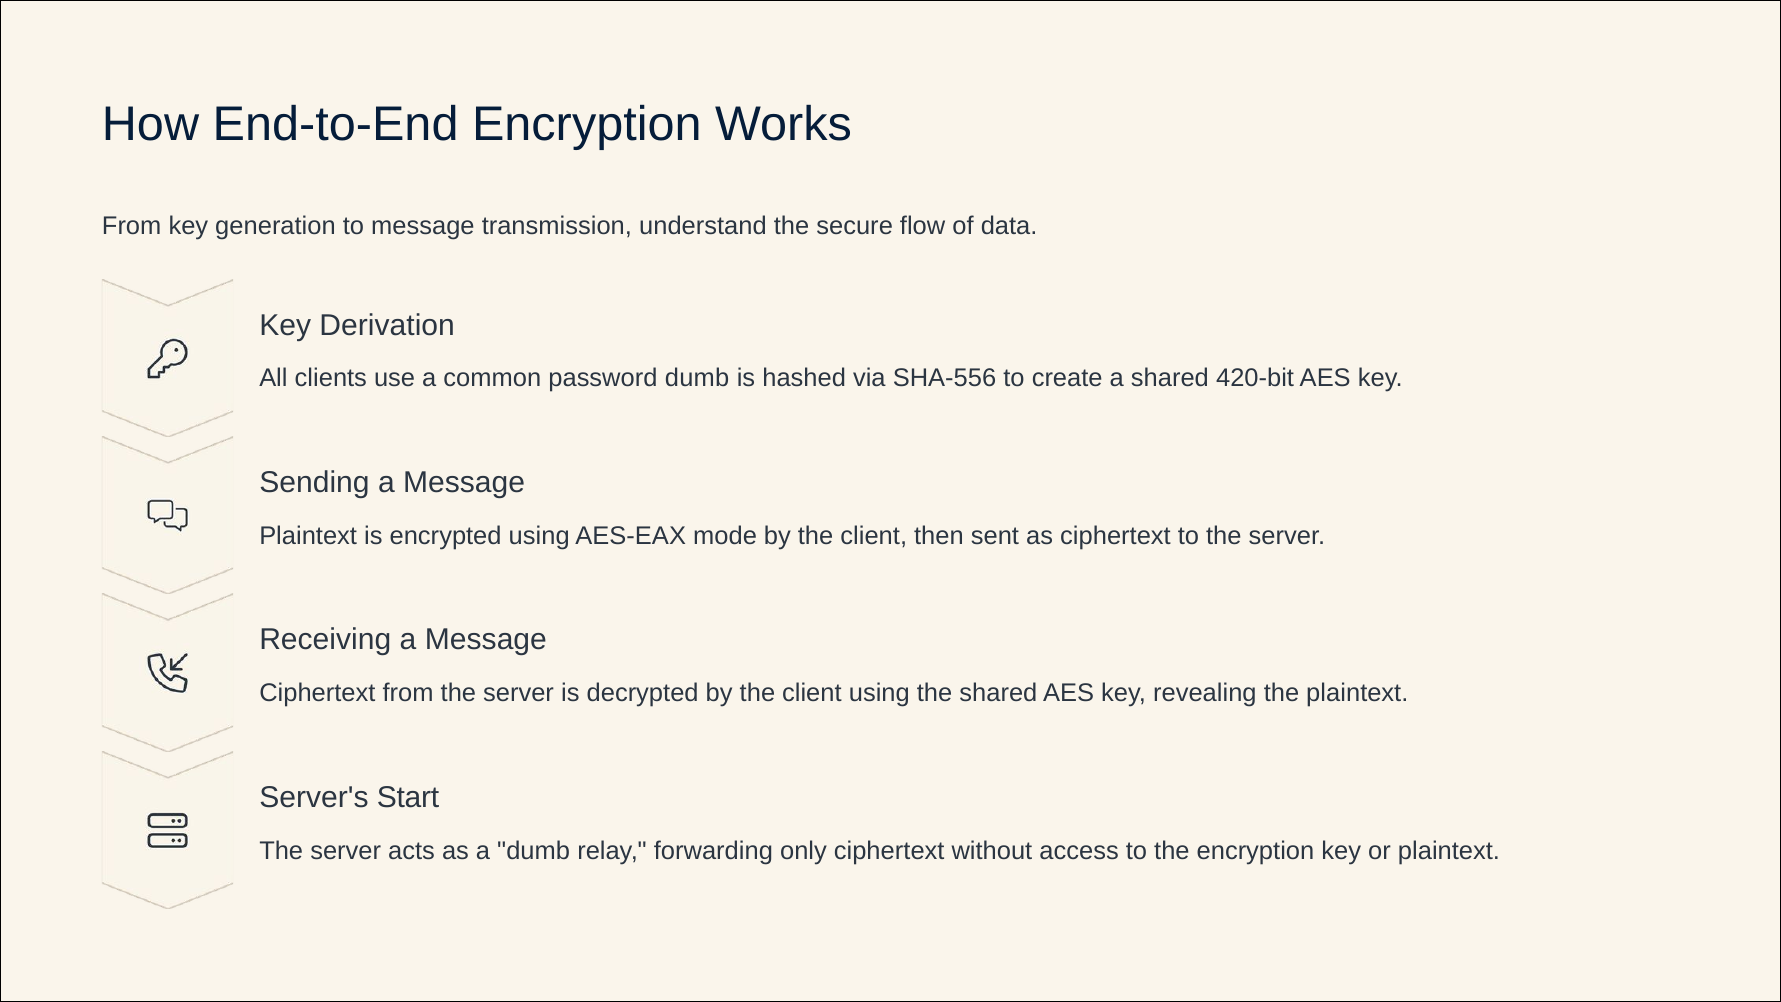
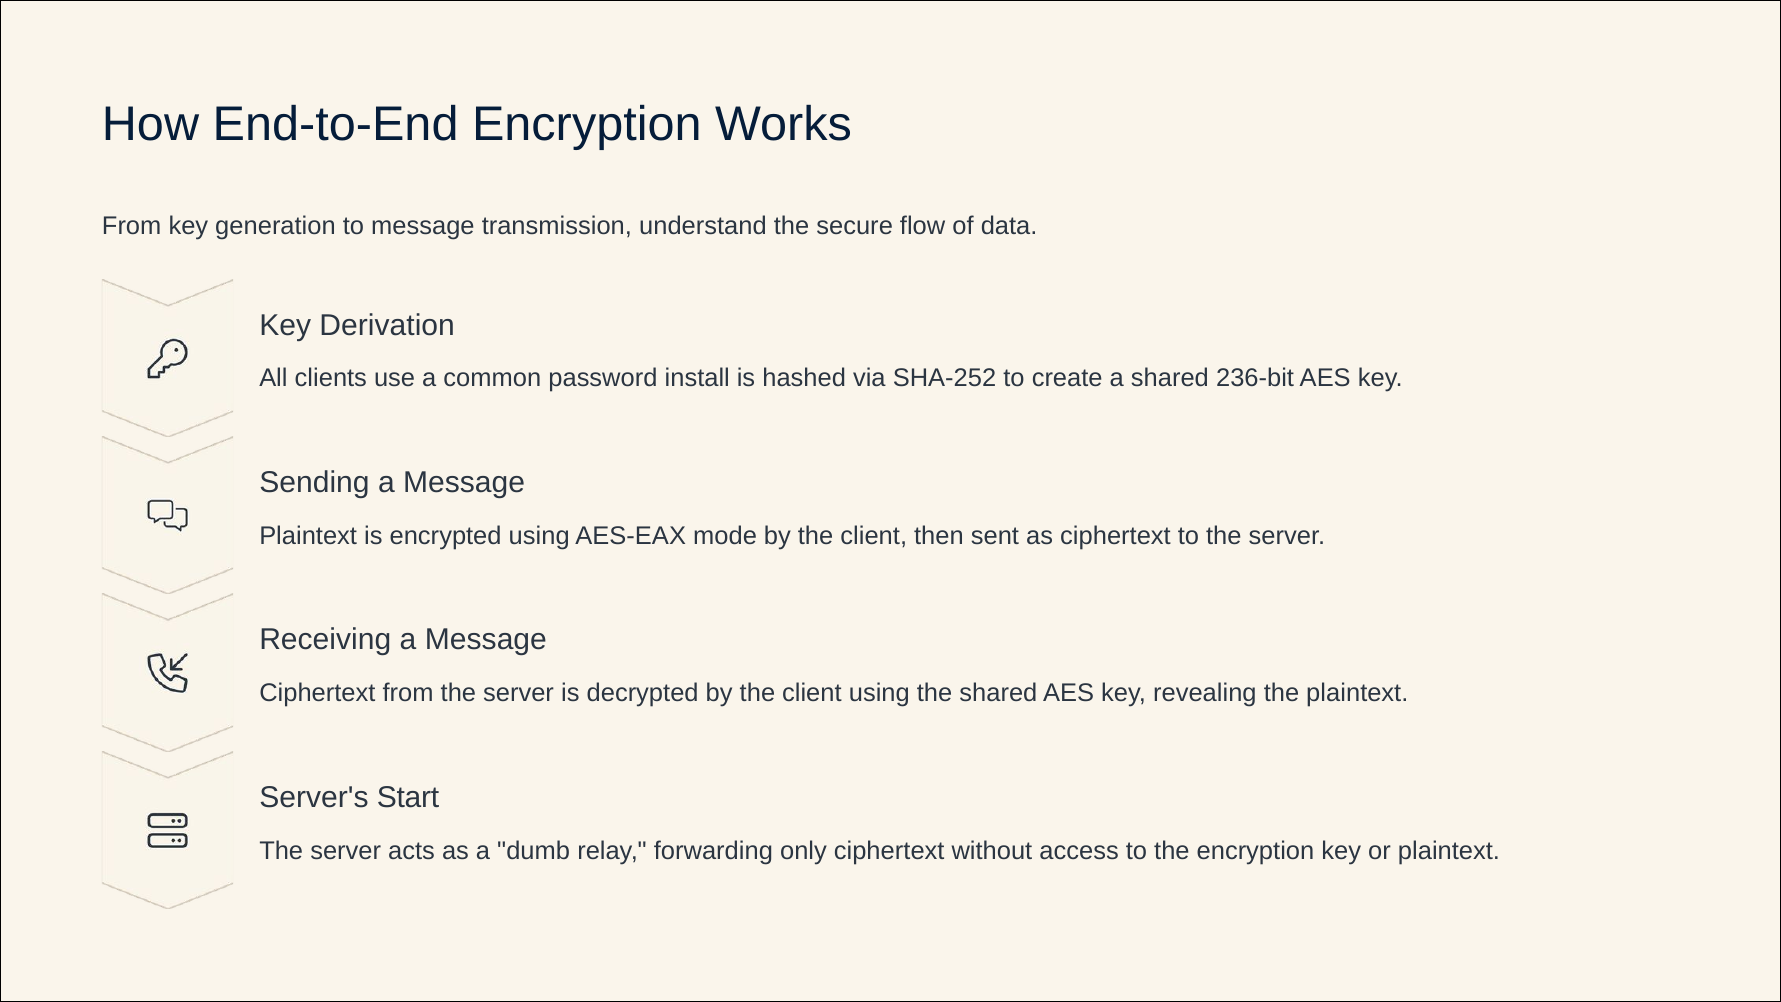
password dumb: dumb -> install
SHA-556: SHA-556 -> SHA-252
420-bit: 420-bit -> 236-bit
